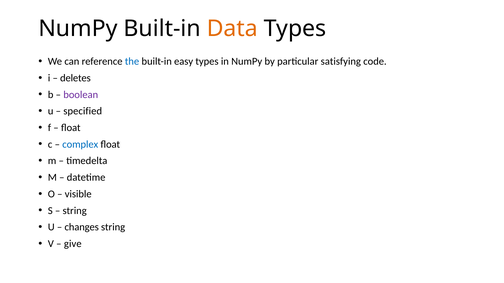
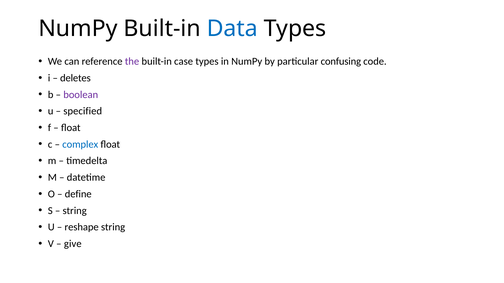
Data colour: orange -> blue
the colour: blue -> purple
easy: easy -> case
satisfying: satisfying -> confusing
visible: visible -> define
changes: changes -> reshape
